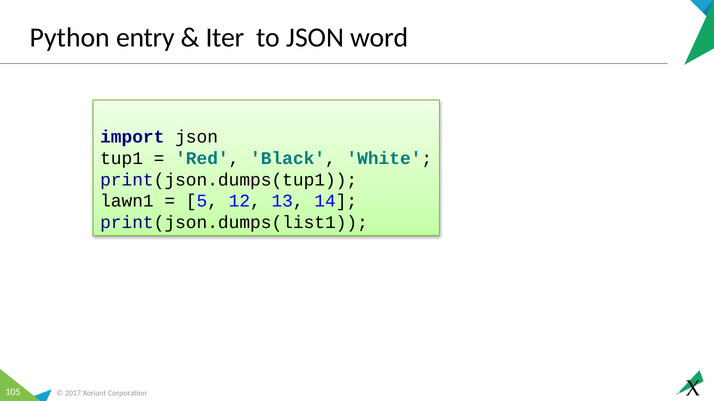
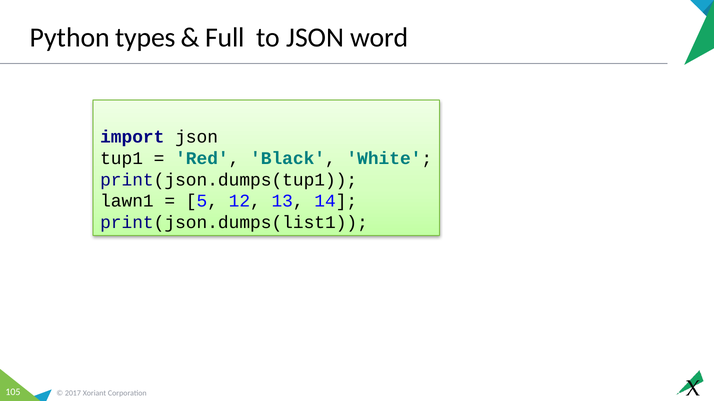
entry: entry -> types
Iter: Iter -> Full
